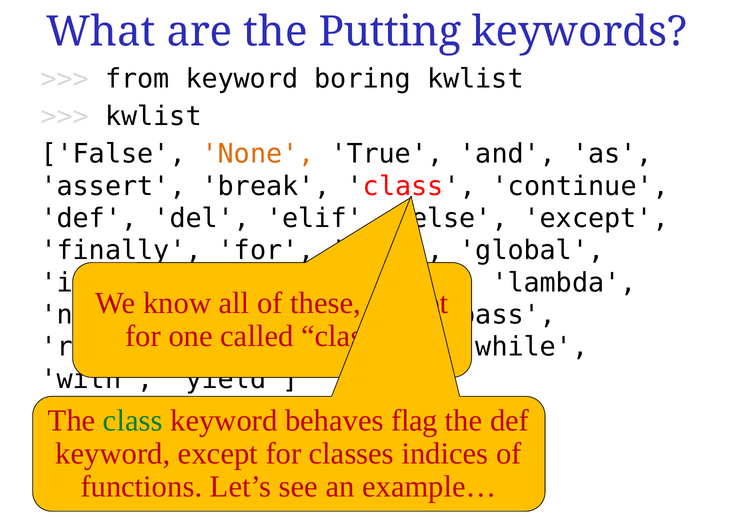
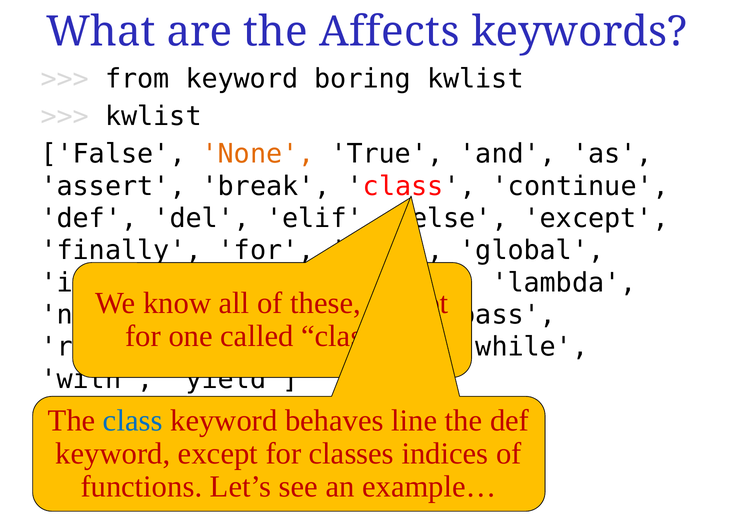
Putting: Putting -> Affects
class at (133, 420) colour: green -> blue
flag: flag -> line
